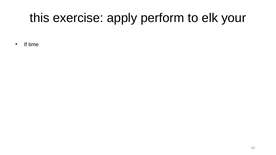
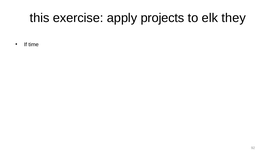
perform: perform -> projects
your: your -> they
